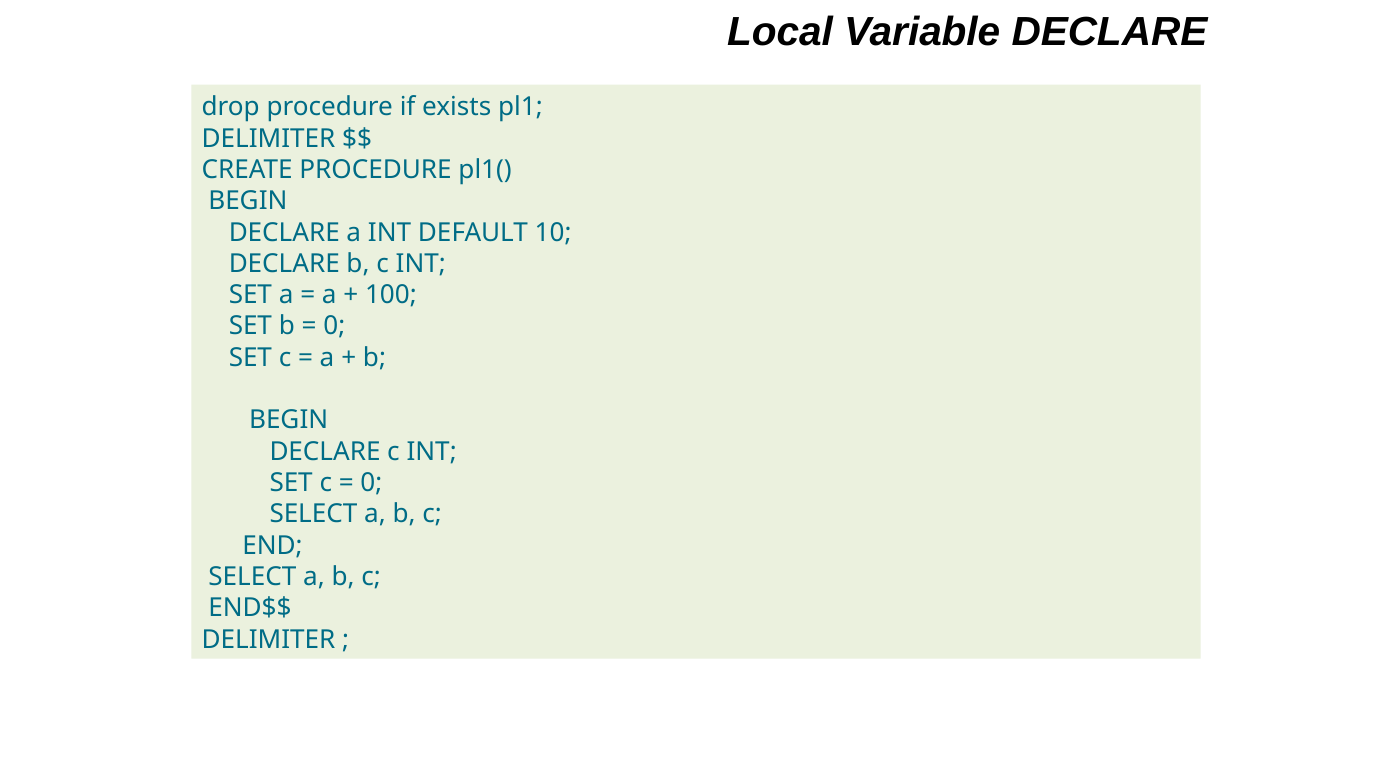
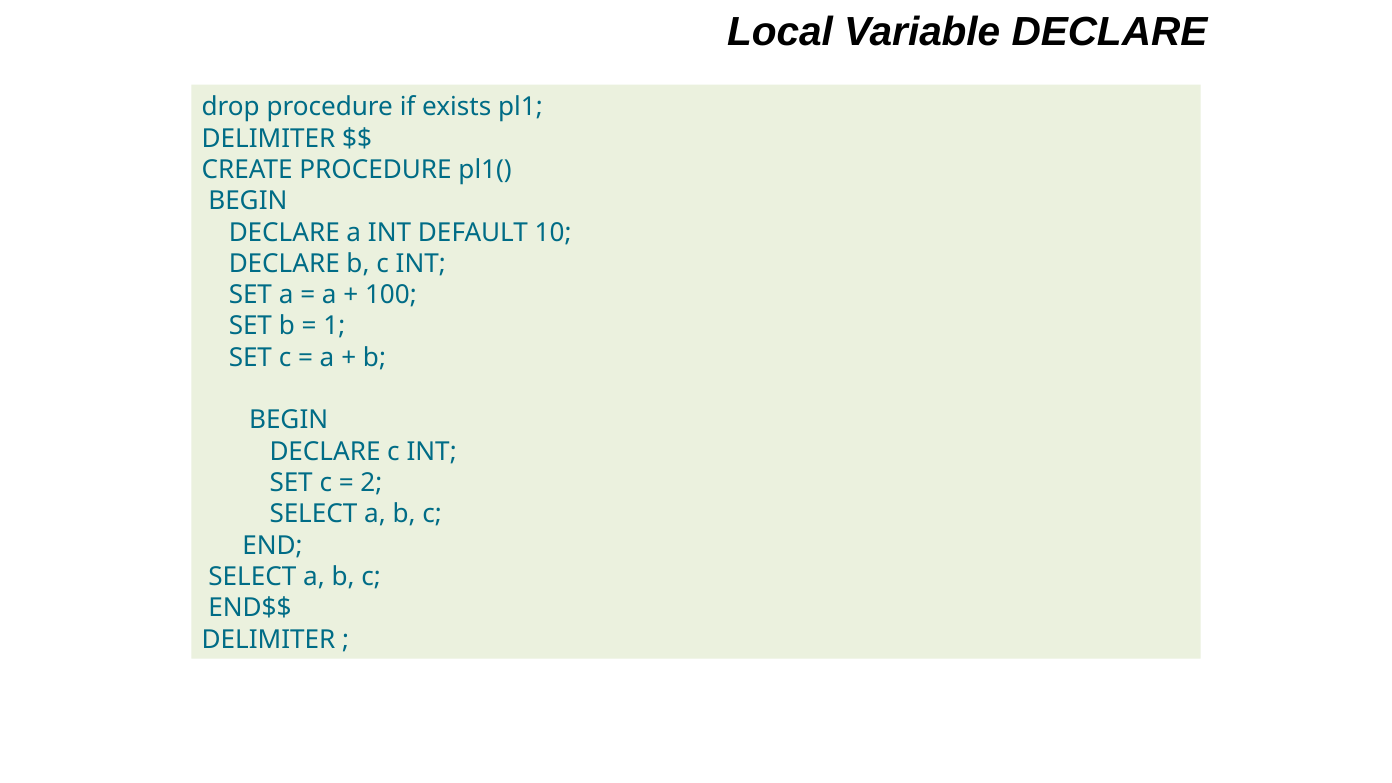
0 at (334, 326): 0 -> 1
0 at (371, 483): 0 -> 2
